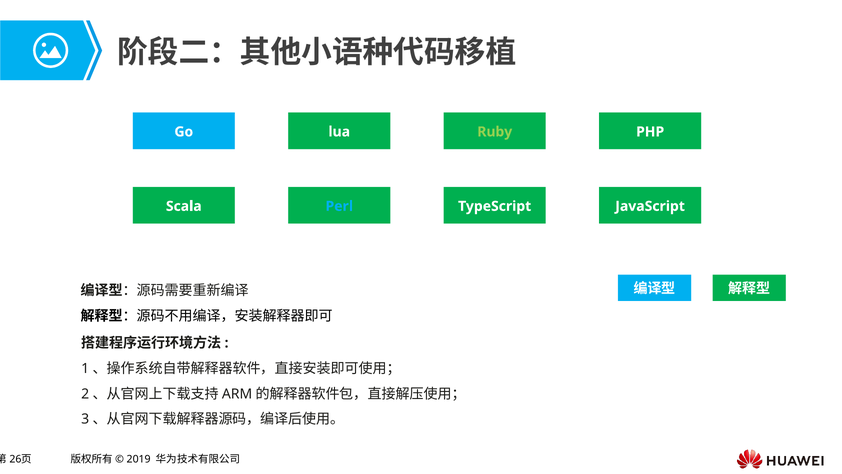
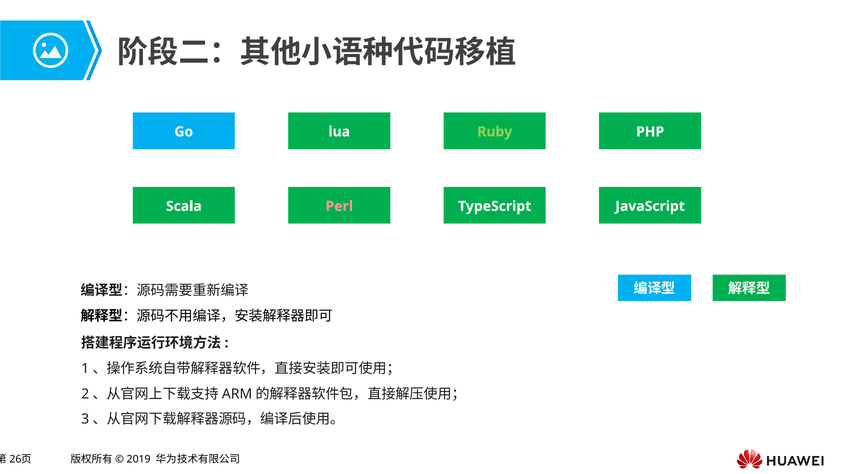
Perl colour: light blue -> pink
